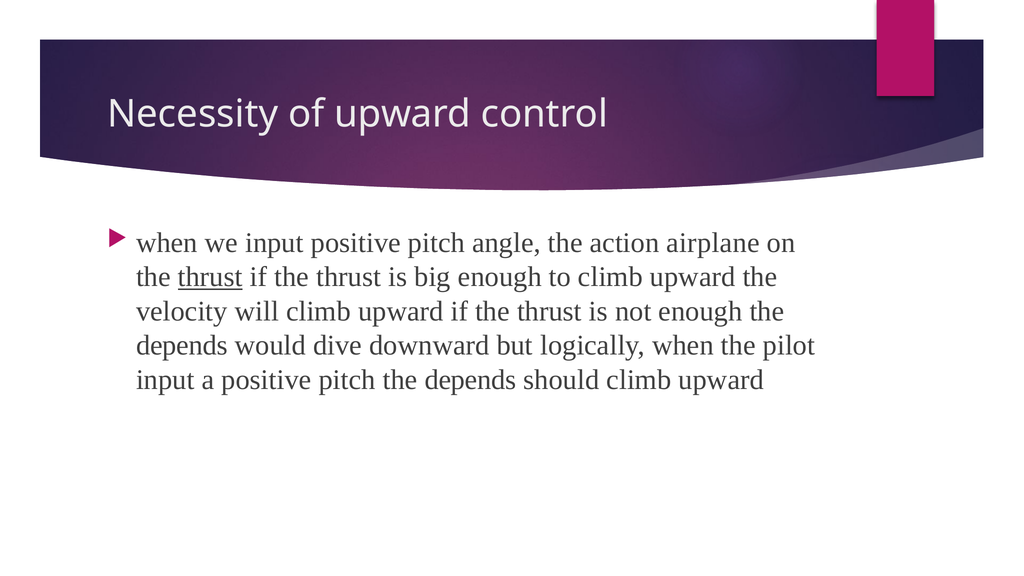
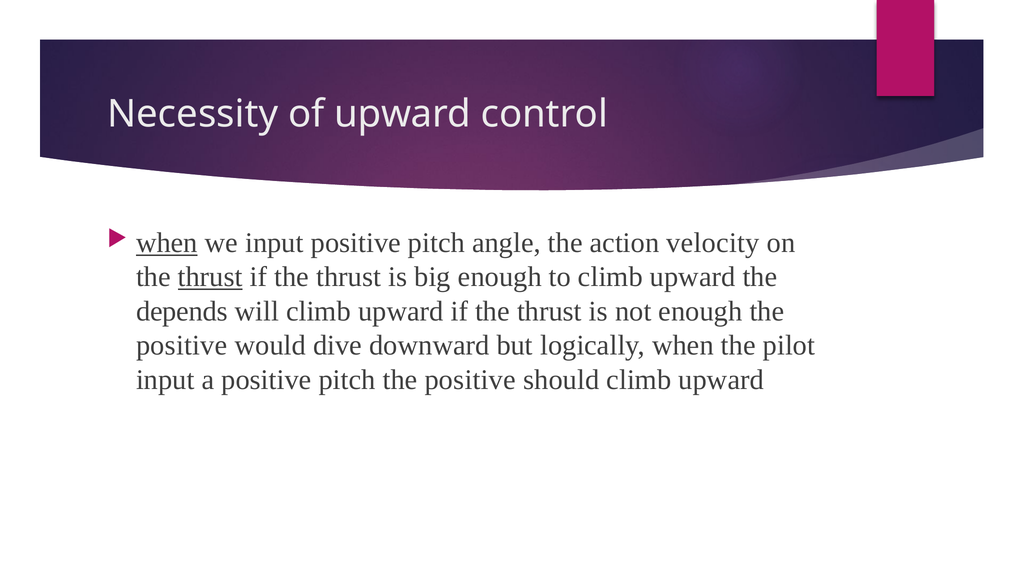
when at (167, 243) underline: none -> present
airplane: airplane -> velocity
velocity: velocity -> depends
depends at (182, 345): depends -> positive
pitch the depends: depends -> positive
